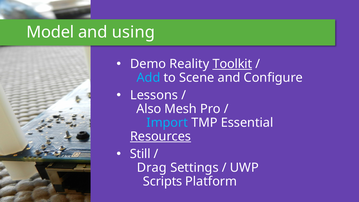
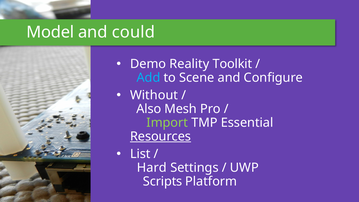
using: using -> could
Toolkit underline: present -> none
Lessons: Lessons -> Without
Import colour: light blue -> light green
Still: Still -> List
Drag: Drag -> Hard
